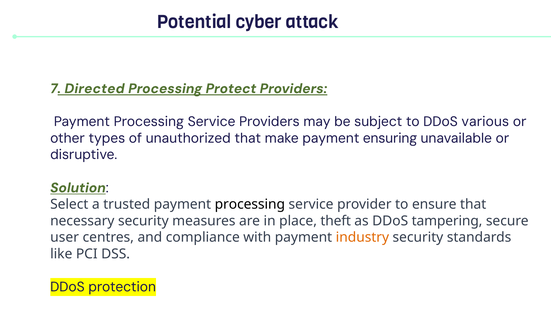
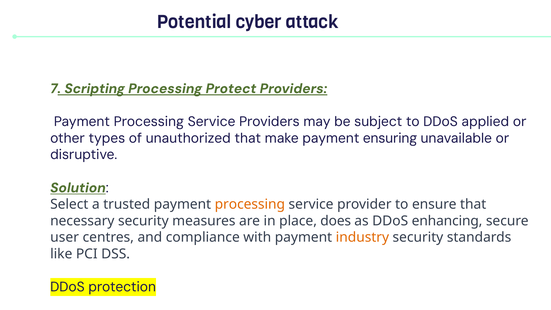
Directed: Directed -> Scripting
various: various -> applied
processing at (250, 204) colour: black -> orange
theft: theft -> does
tampering: tampering -> enhancing
